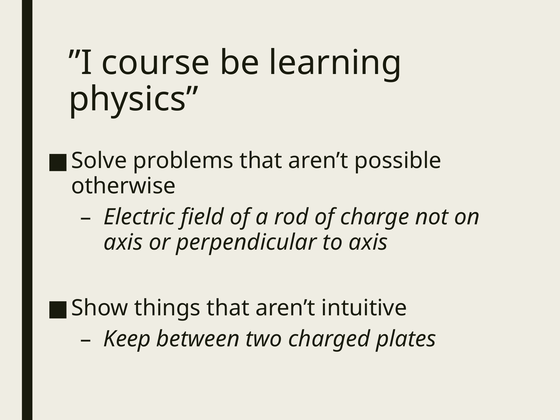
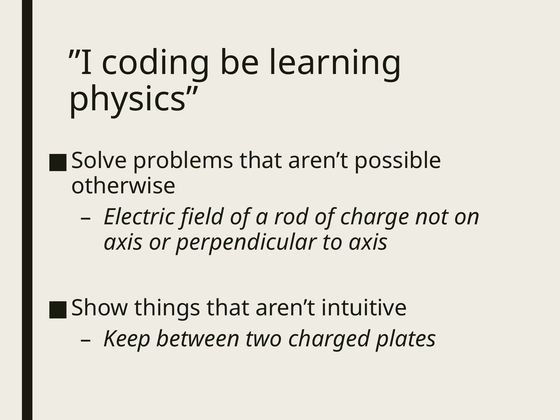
course: course -> coding
